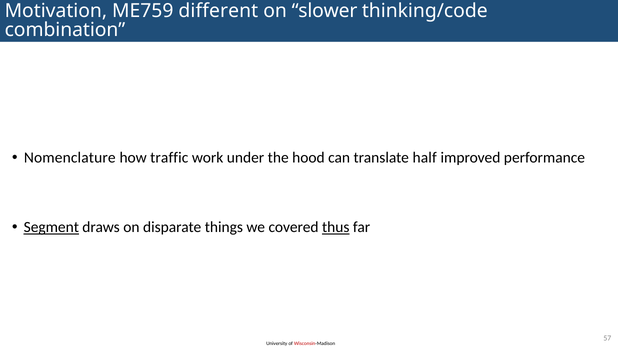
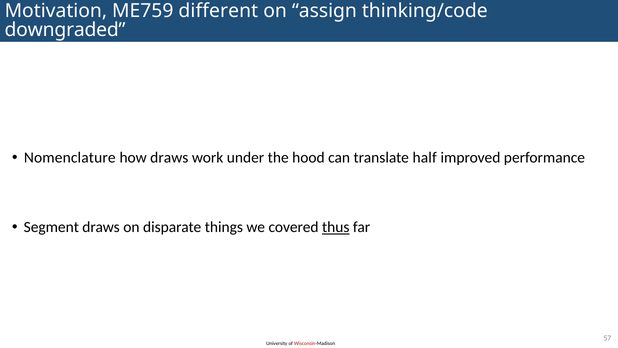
slower: slower -> assign
combination: combination -> downgraded
how traffic: traffic -> draws
Segment underline: present -> none
